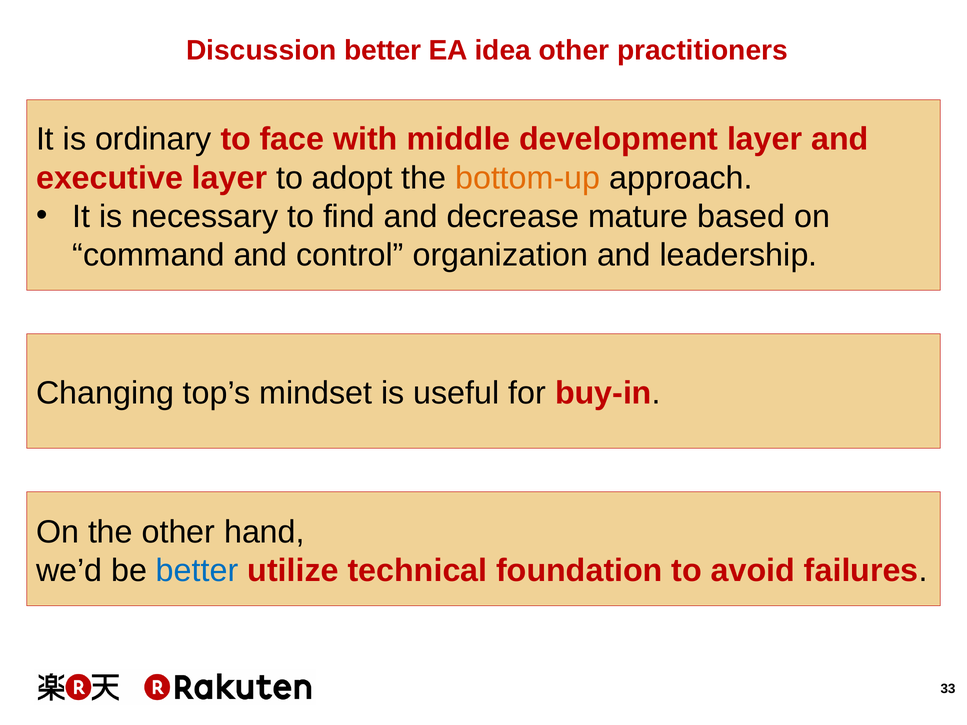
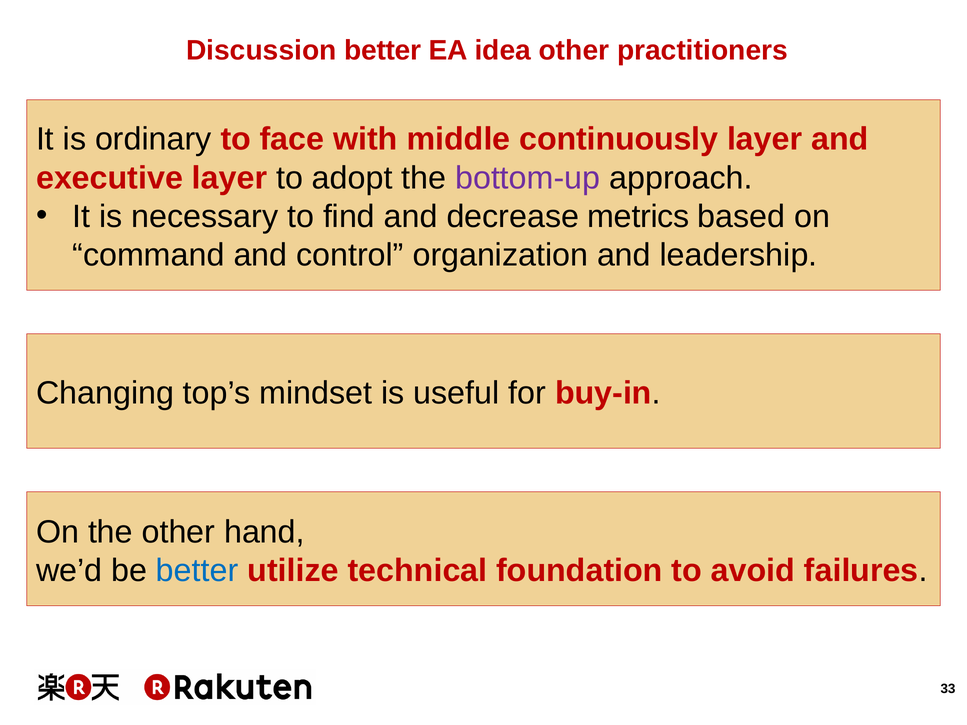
development: development -> continuously
bottom-up colour: orange -> purple
mature: mature -> metrics
